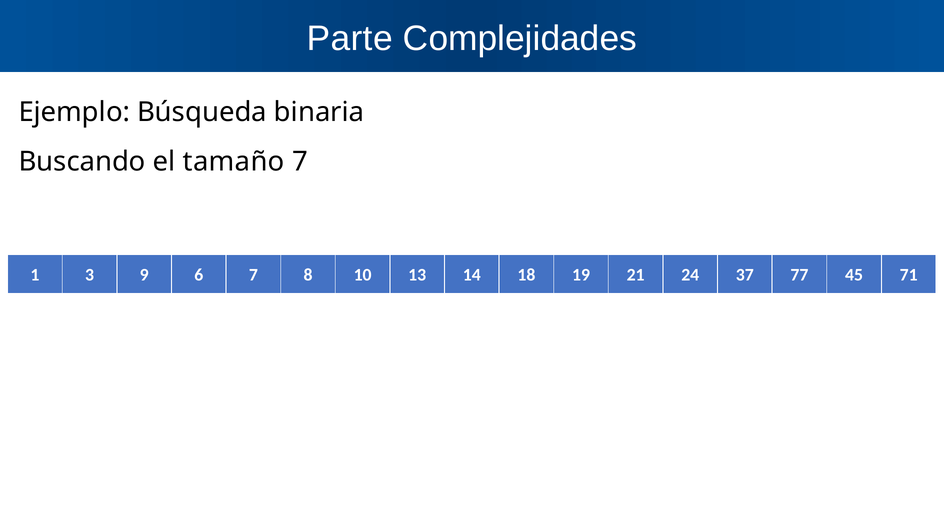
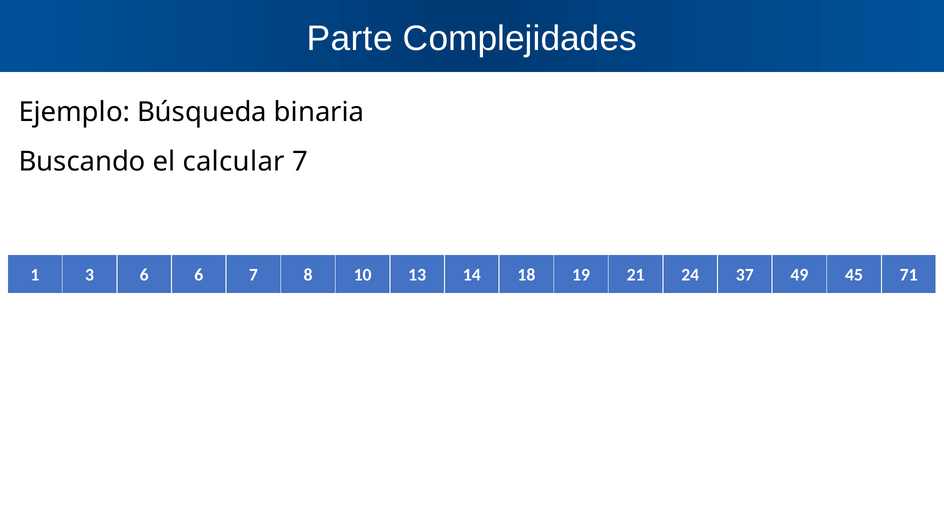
tamaño: tamaño -> calcular
3 9: 9 -> 6
77: 77 -> 49
